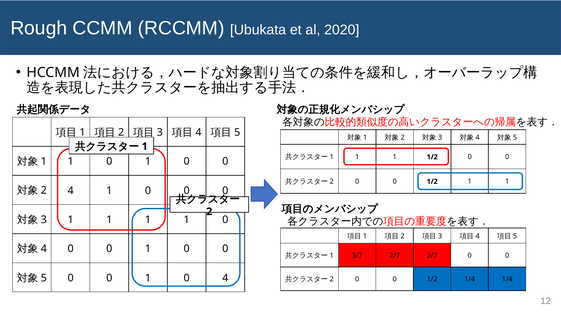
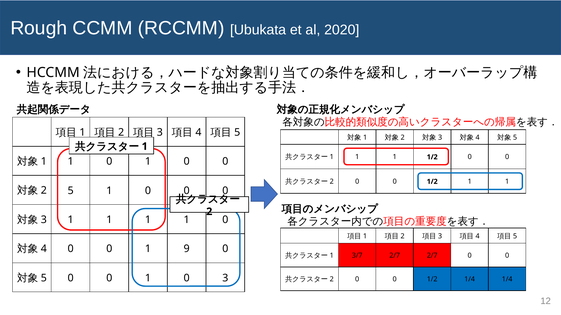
4 at (71, 191): 4 -> 5
0 at (187, 249): 0 -> 9
0 4: 4 -> 3
